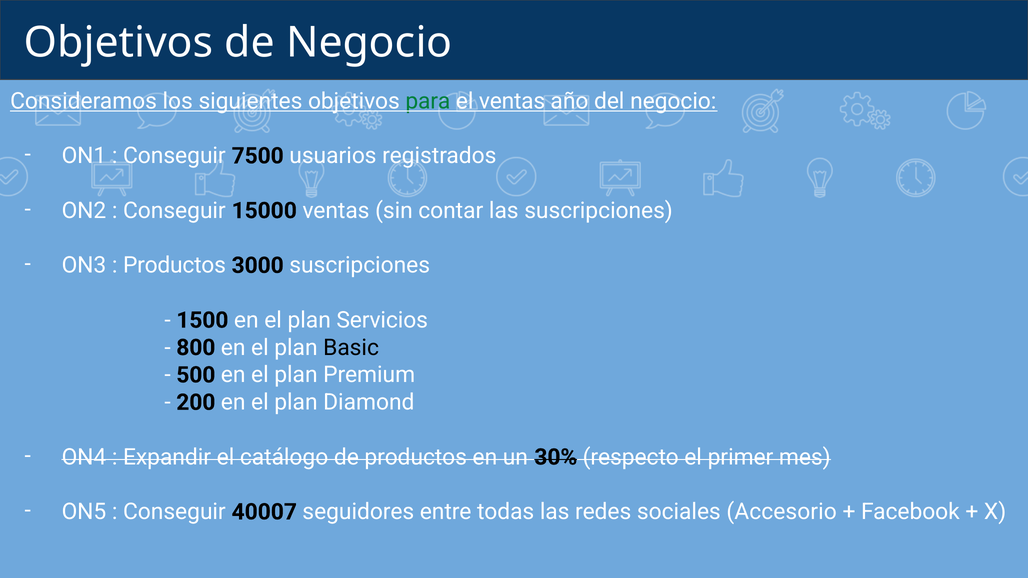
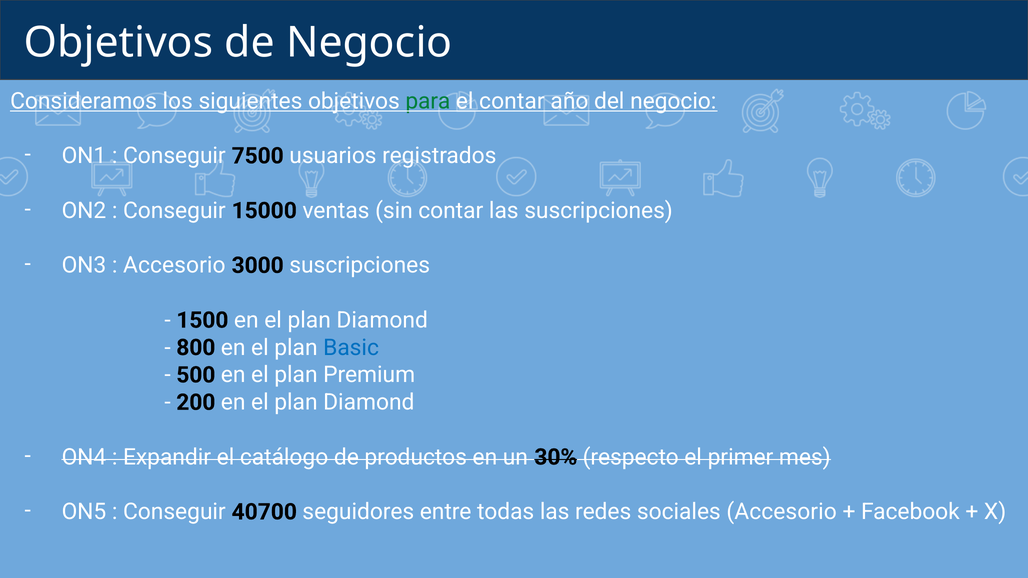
el ventas: ventas -> contar
Productos at (174, 266): Productos -> Accesorio
Servicios at (382, 320): Servicios -> Diamond
Basic colour: black -> blue
40007: 40007 -> 40700
